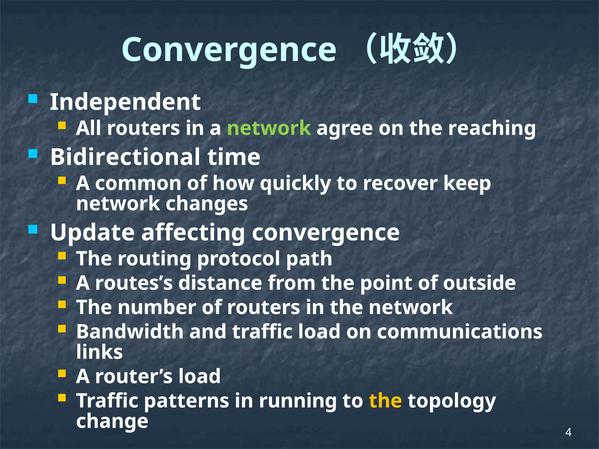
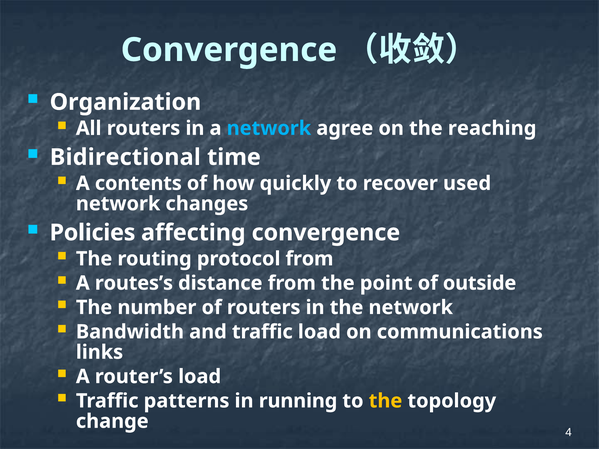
Independent: Independent -> Organization
network at (269, 128) colour: light green -> light blue
common: common -> contents
keep: keep -> used
Update: Update -> Policies
protocol path: path -> from
